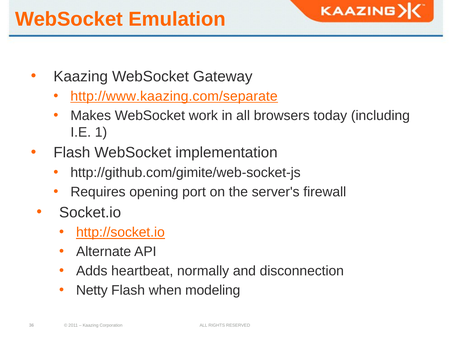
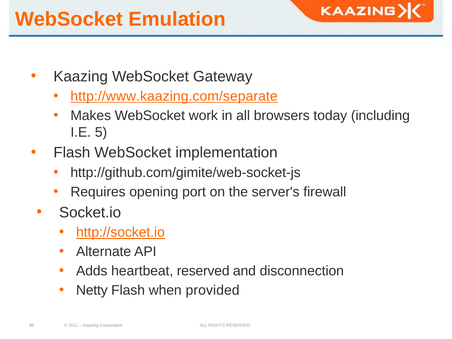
1: 1 -> 5
heartbeat normally: normally -> reserved
modeling: modeling -> provided
